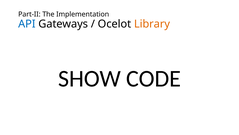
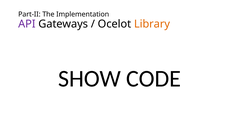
API colour: blue -> purple
